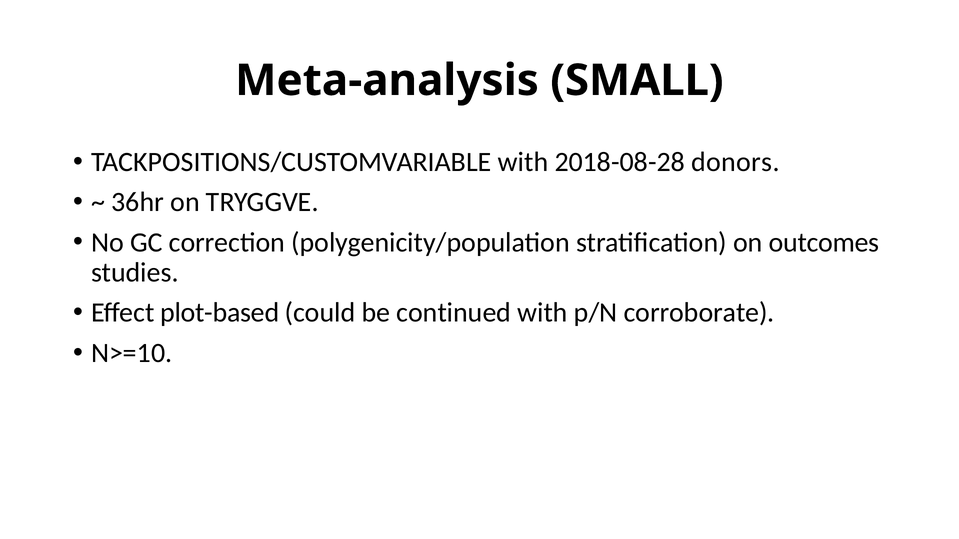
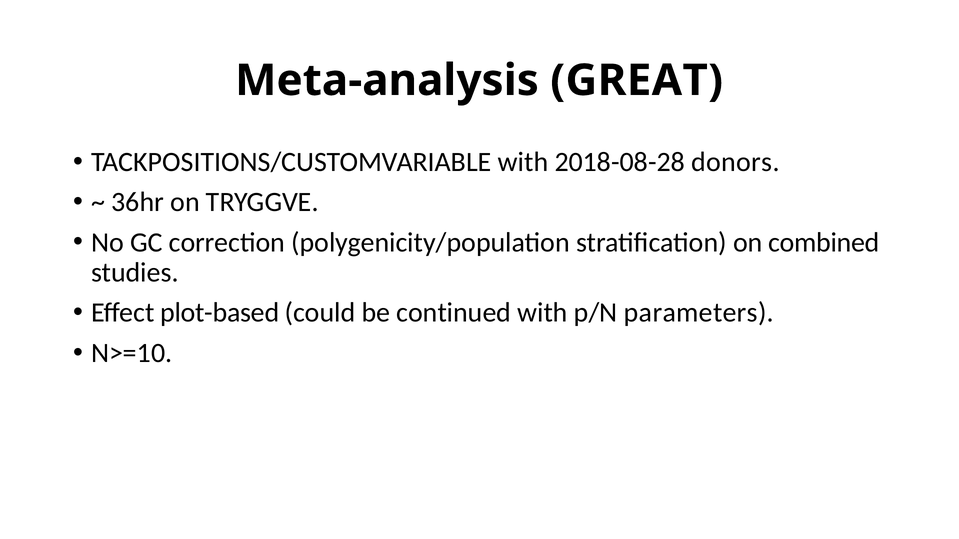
SMALL: SMALL -> GREAT
outcomes: outcomes -> combined
corroborate: corroborate -> parameters
